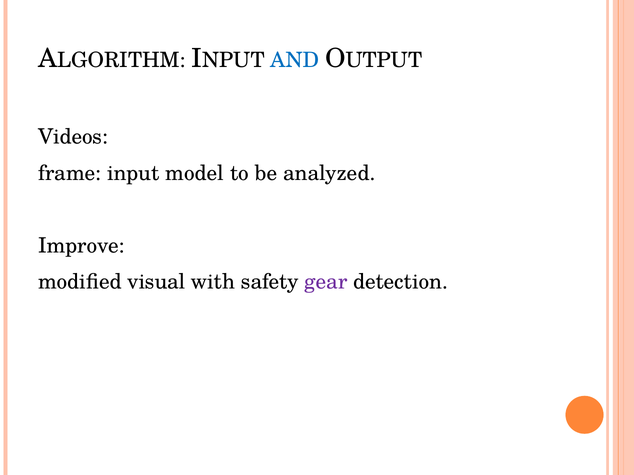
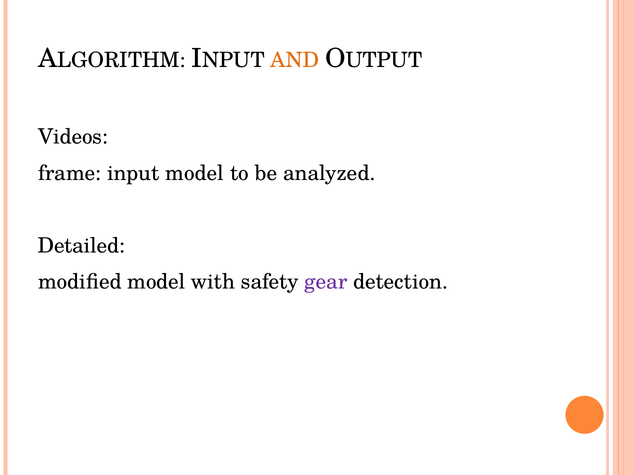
AND colour: blue -> orange
Improve: Improve -> Detailed
modified visual: visual -> model
